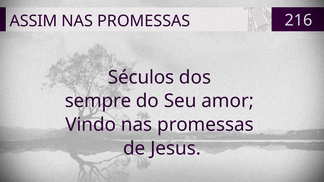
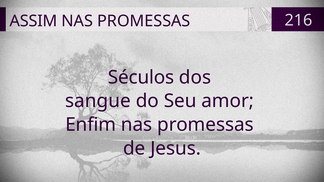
sempre: sempre -> sangue
Vindo: Vindo -> Enfim
